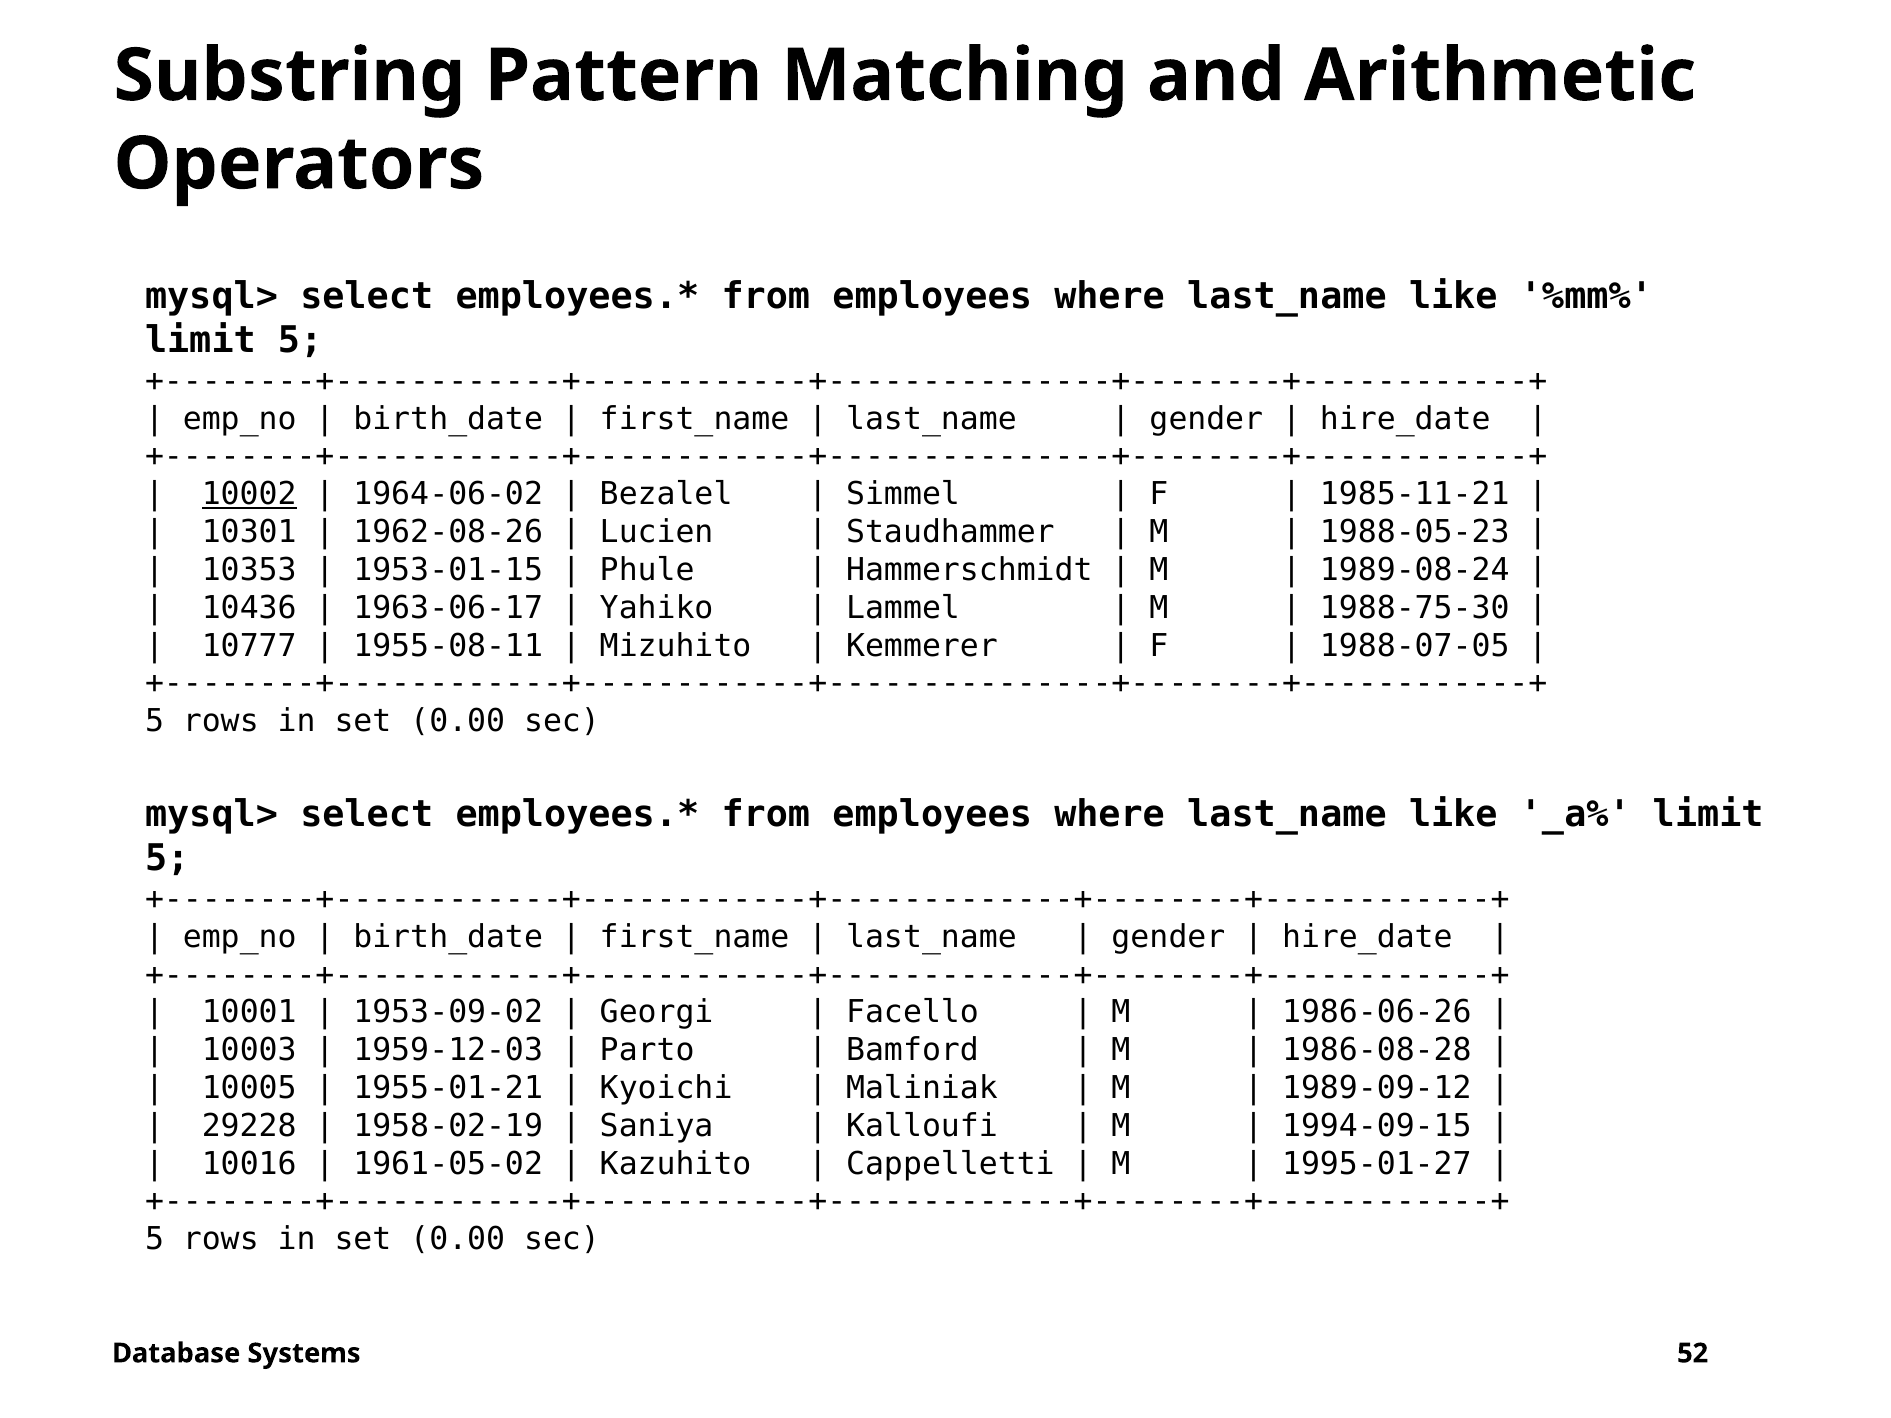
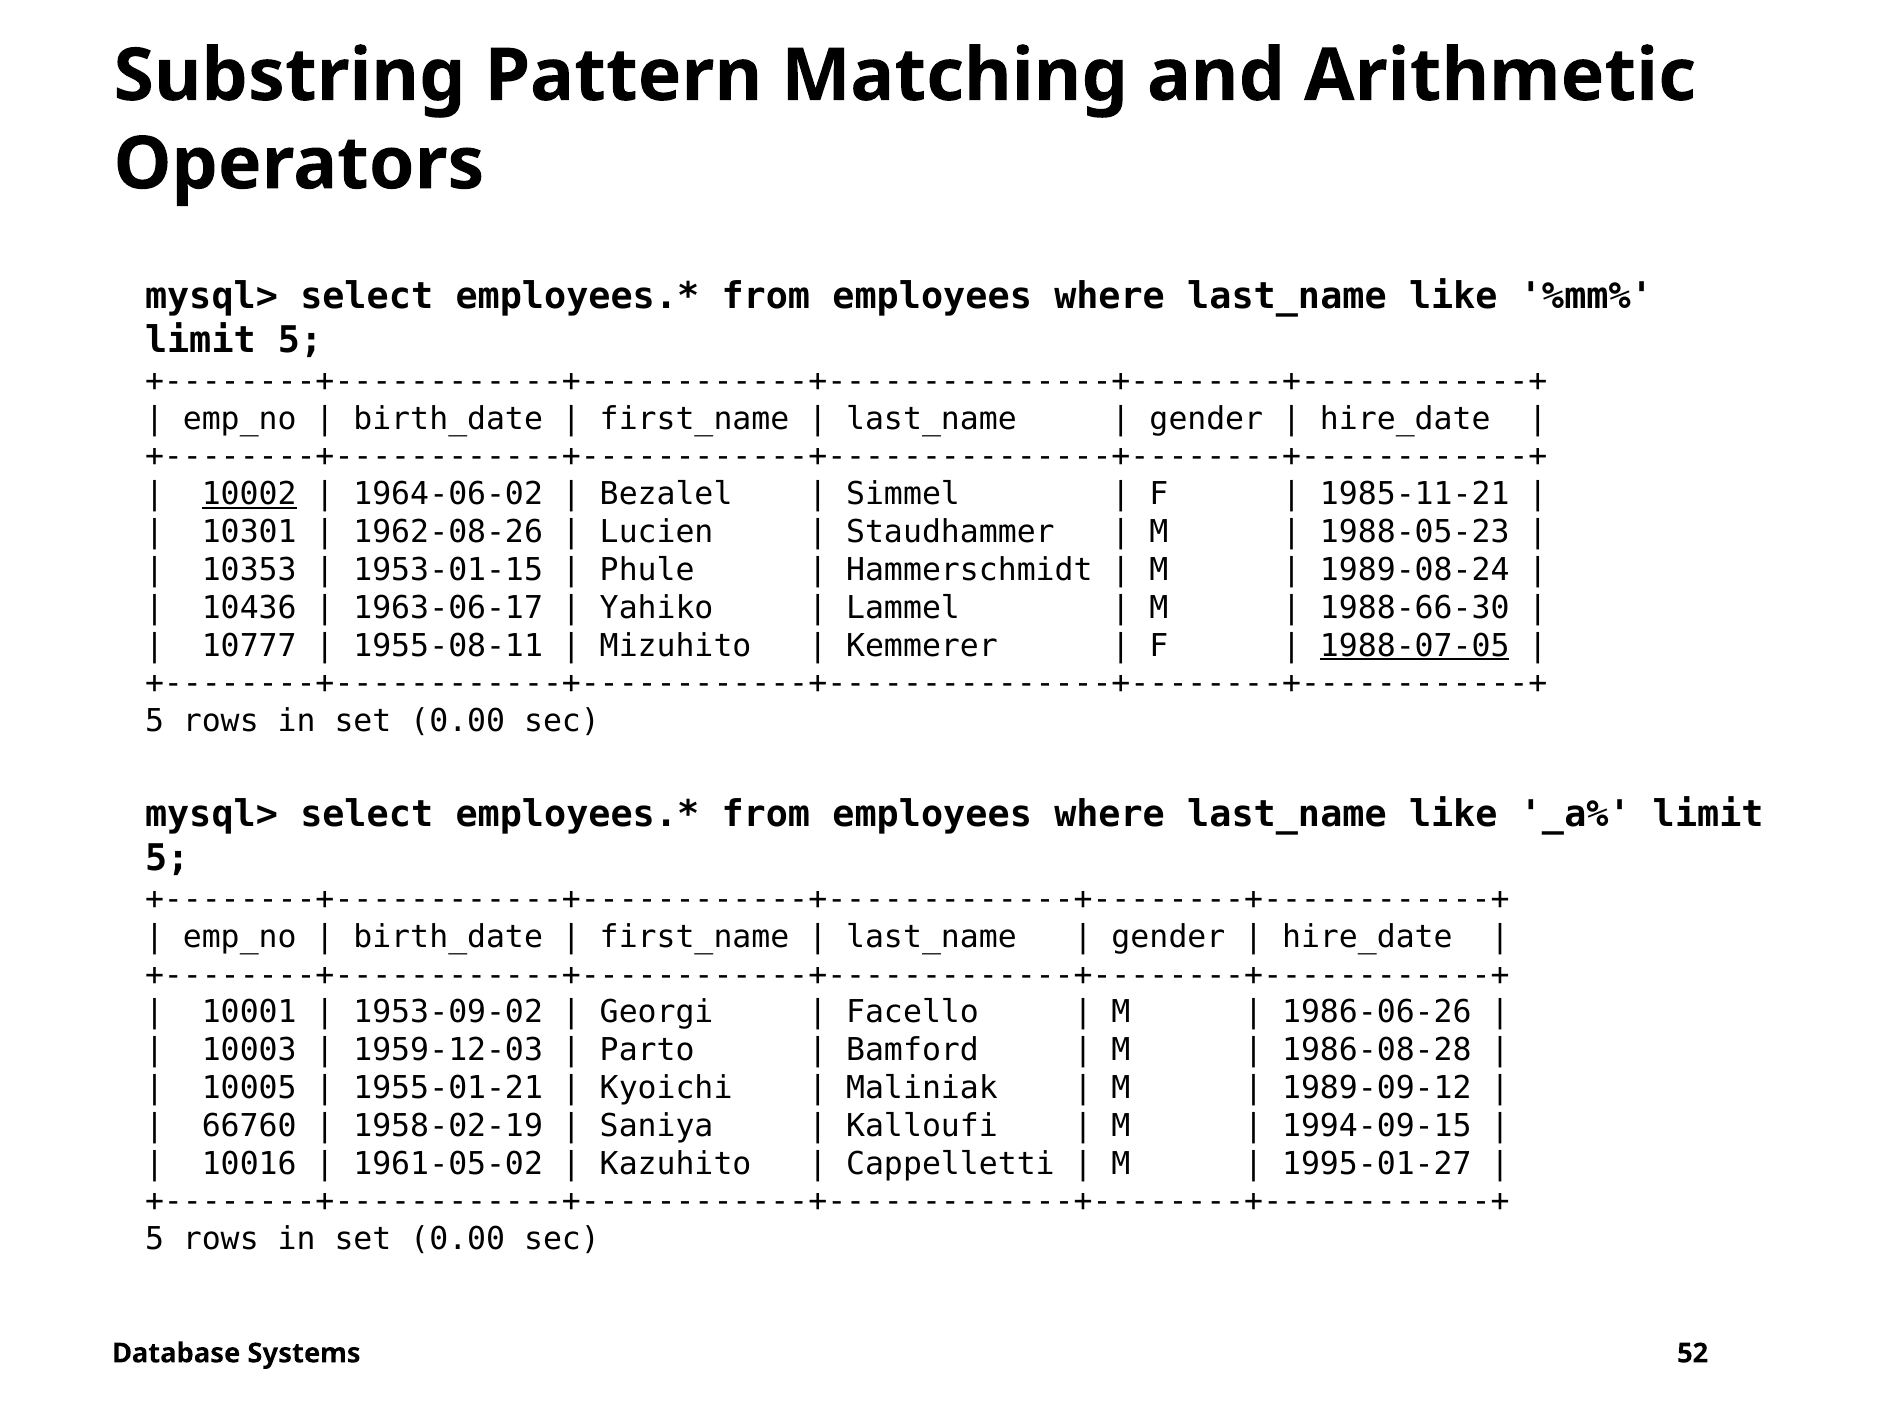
1988-75-30: 1988-75-30 -> 1988-66-30
1988-07-05 underline: none -> present
29228: 29228 -> 66760
